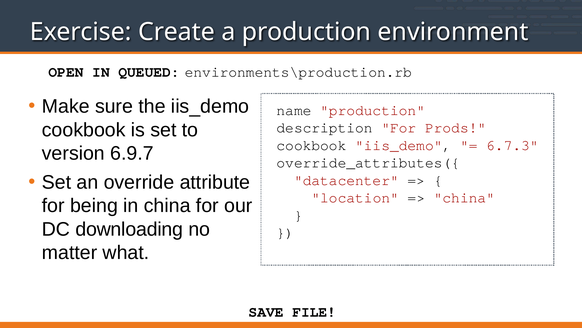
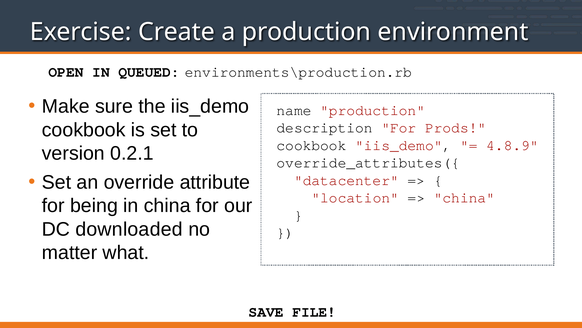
6.7.3: 6.7.3 -> 4.8.9
6.9.7: 6.9.7 -> 0.2.1
downloading: downloading -> downloaded
